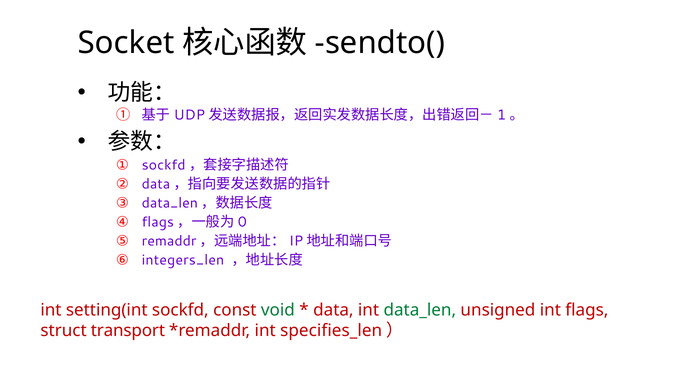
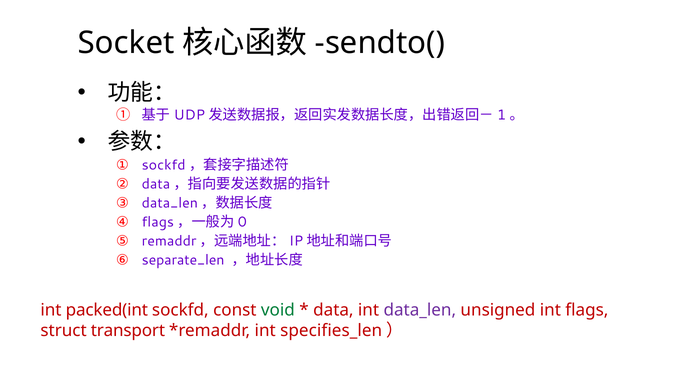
integers_len: integers_len -> separate_len
setting(int: setting(int -> packed(int
data_len colour: green -> purple
